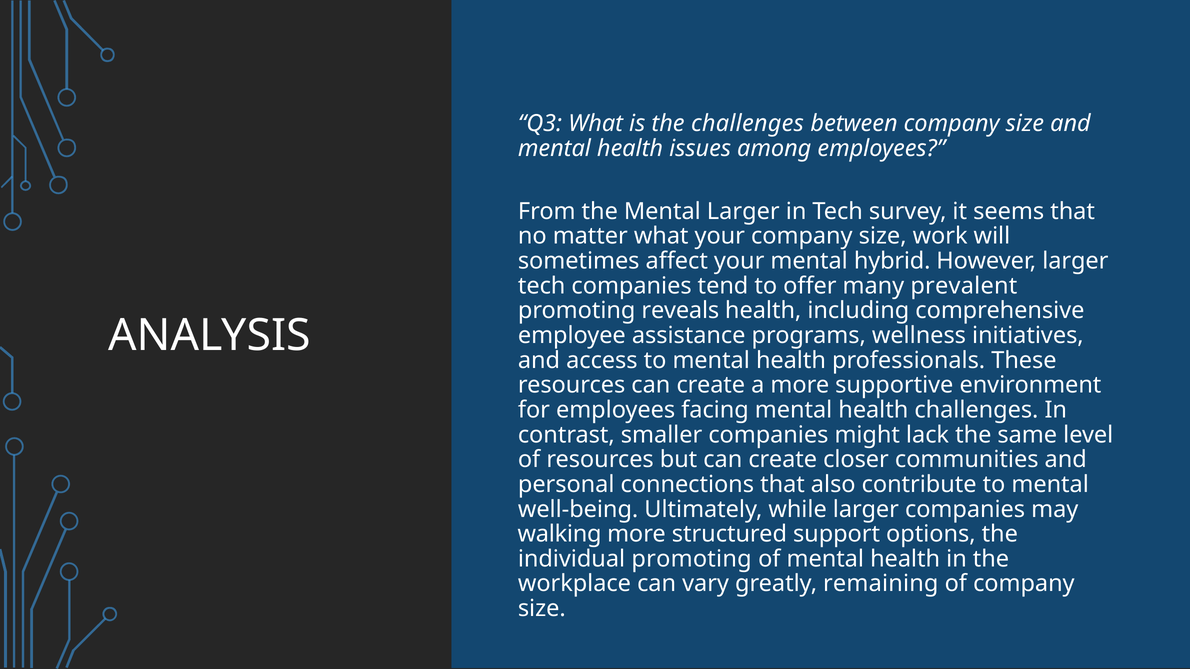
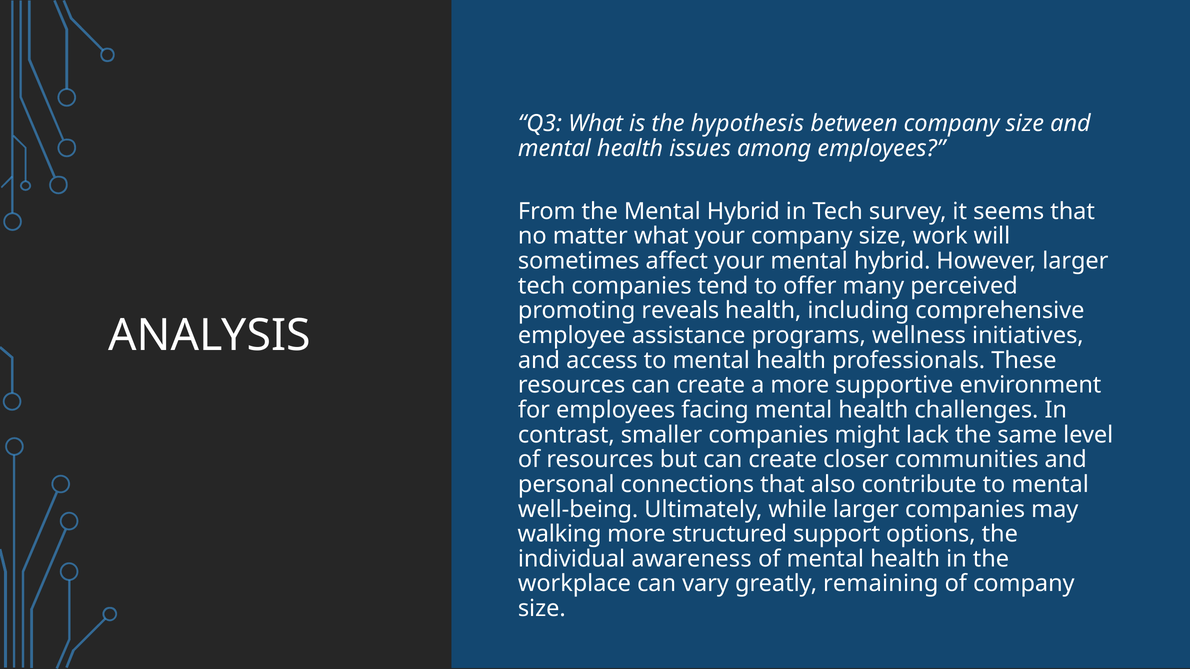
the challenges: challenges -> hypothesis
the Mental Larger: Larger -> Hybrid
prevalent: prevalent -> perceived
individual promoting: promoting -> awareness
